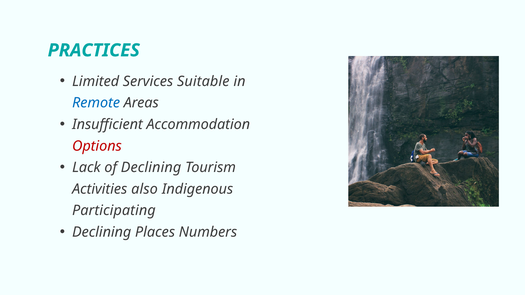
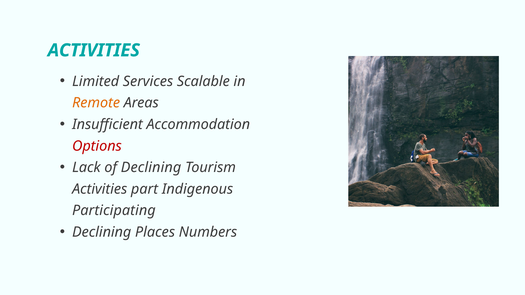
PRACTICES at (94, 50): PRACTICES -> ACTIVITIES
Suitable: Suitable -> Scalable
Remote colour: blue -> orange
also: also -> part
